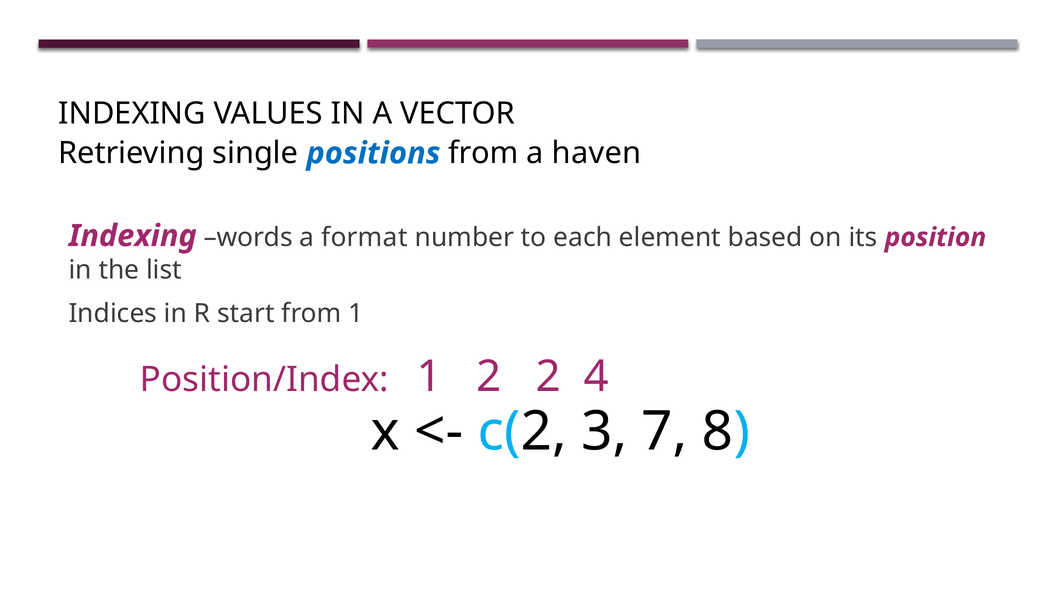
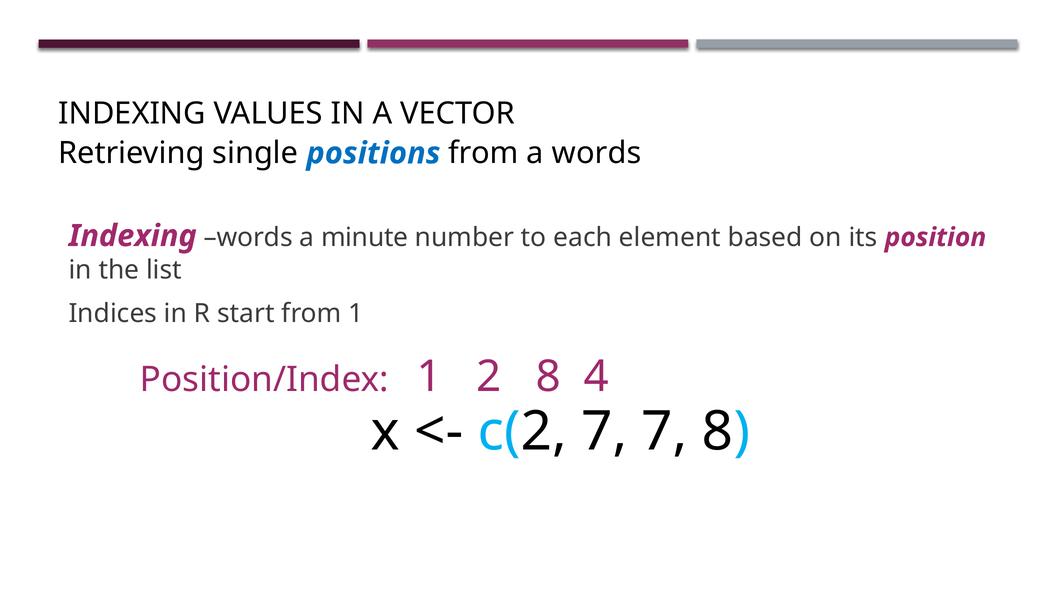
a haven: haven -> words
format: format -> minute
2 2: 2 -> 8
c(2 3: 3 -> 7
